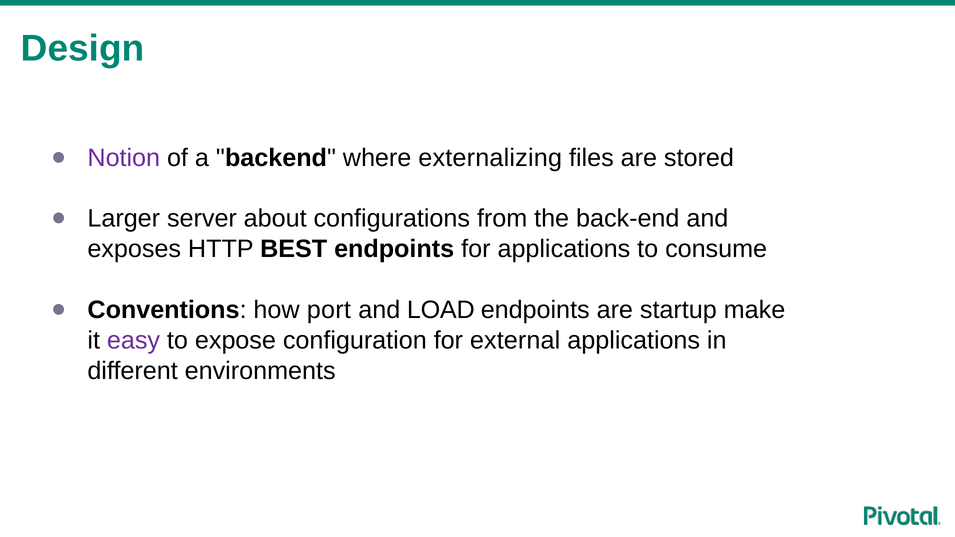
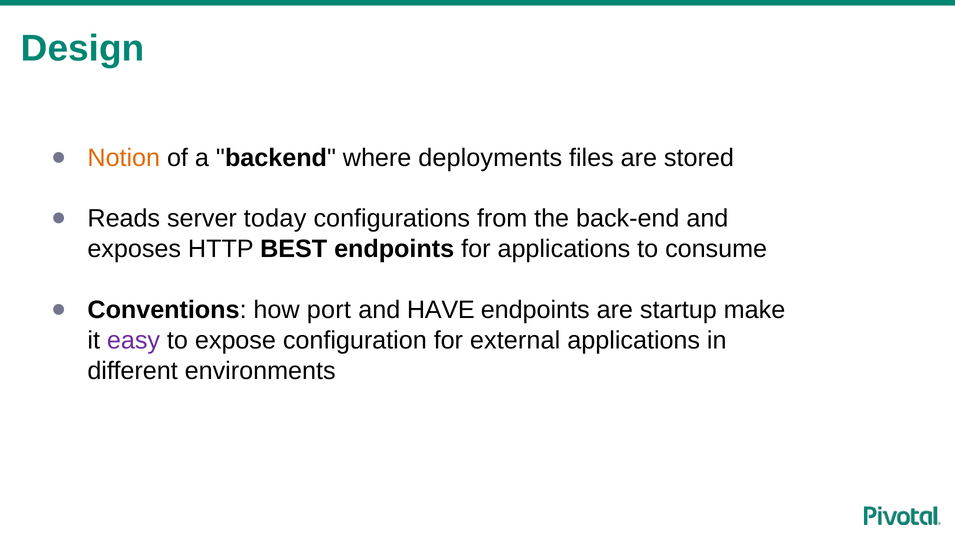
Notion colour: purple -> orange
externalizing: externalizing -> deployments
Larger: Larger -> Reads
about: about -> today
LOAD: LOAD -> HAVE
